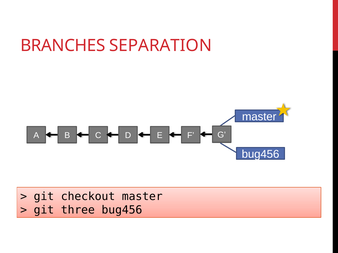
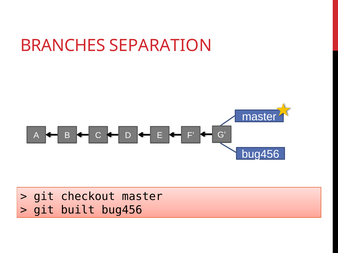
three: three -> built
